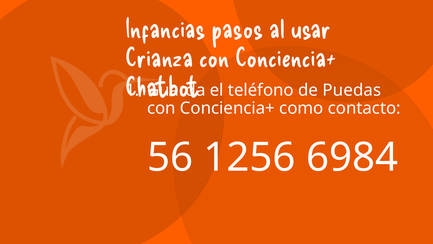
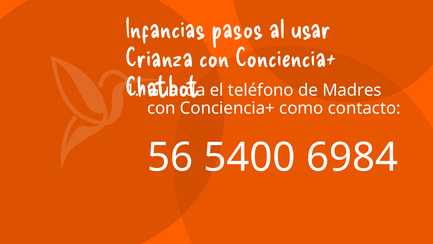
Puedas: Puedas -> Madres
1256: 1256 -> 5400
